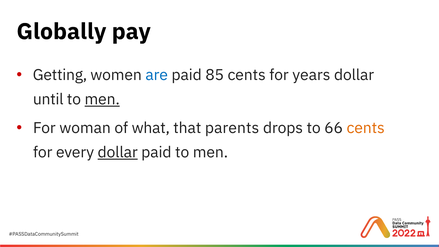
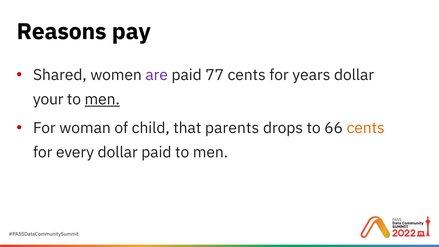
Globally: Globally -> Reasons
Getting: Getting -> Shared
are colour: blue -> purple
85: 85 -> 77
until: until -> your
what: what -> child
dollar at (118, 152) underline: present -> none
